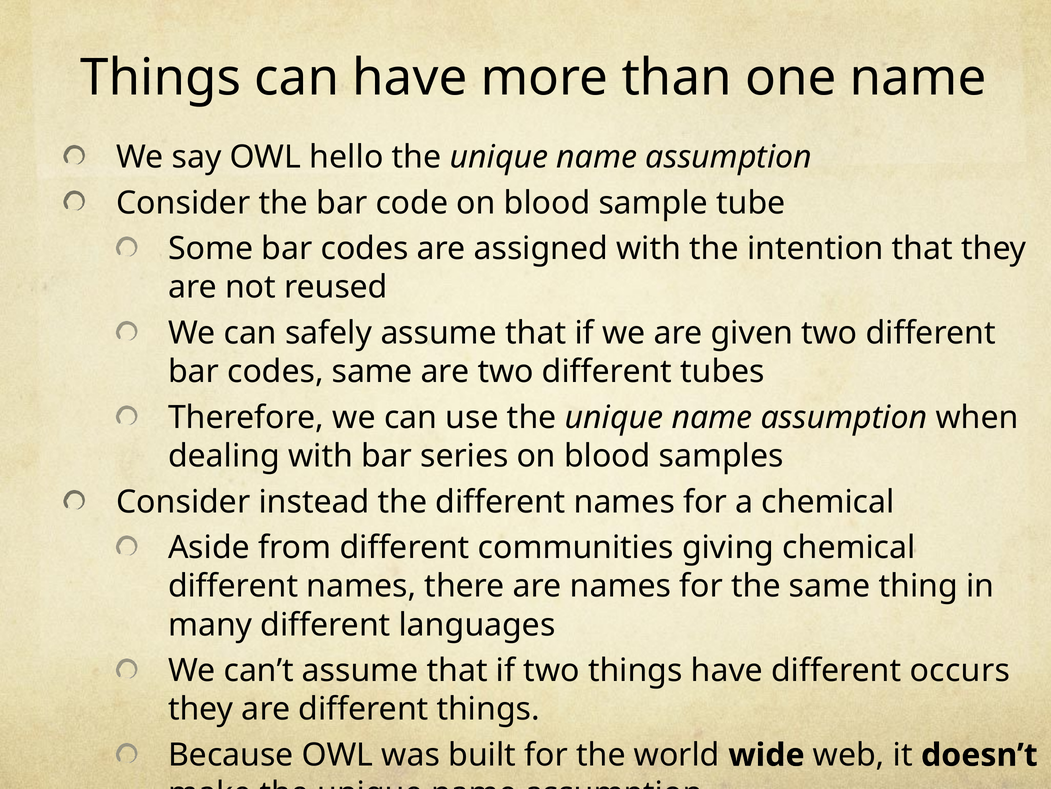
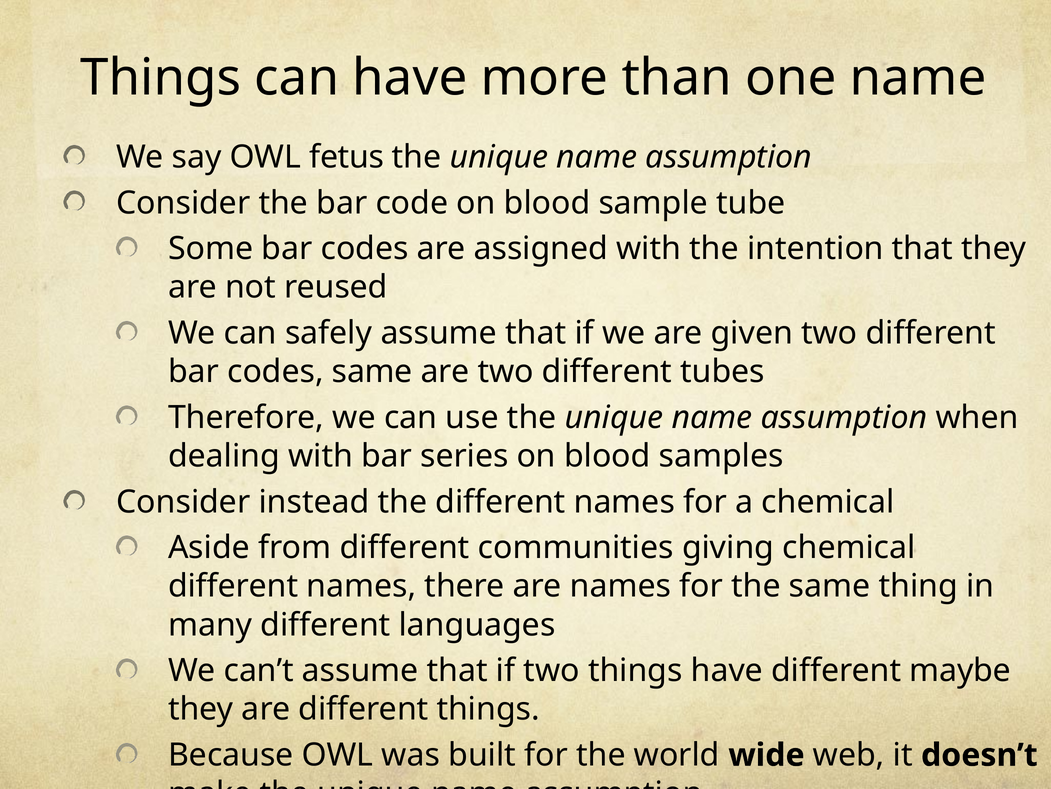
hello: hello -> fetus
occurs: occurs -> maybe
